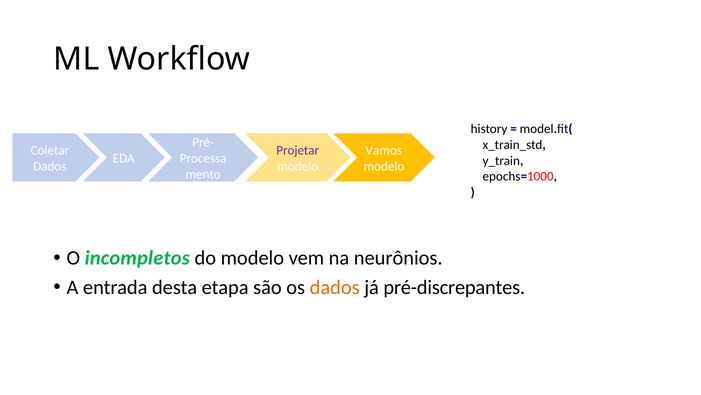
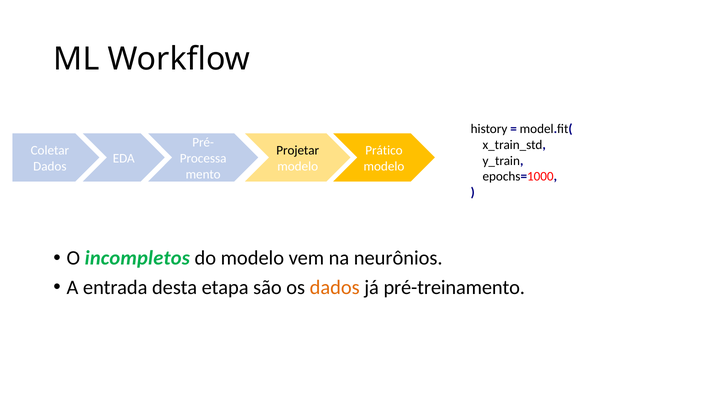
Projetar colour: purple -> black
Vamos: Vamos -> Prático
pré-discrepantes: pré-discrepantes -> pré-treinamento
